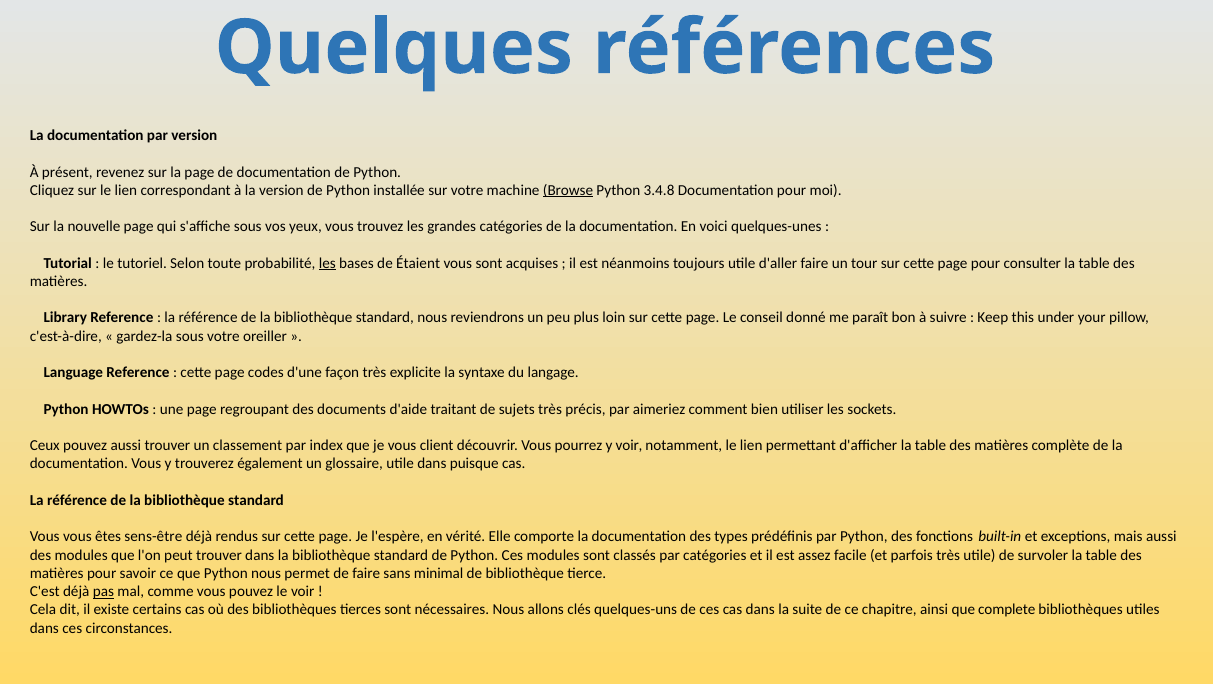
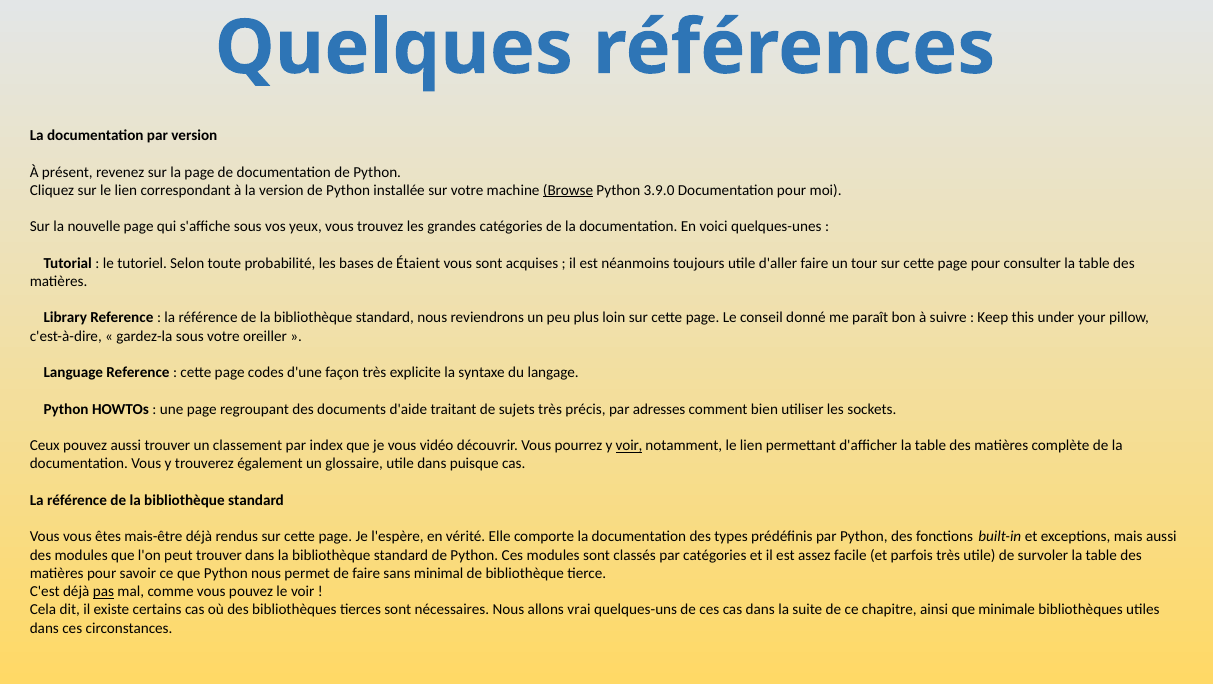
3.4.8: 3.4.8 -> 3.9.0
les at (327, 263) underline: present -> none
aimeriez: aimeriez -> adresses
client: client -> vidéo
voir at (629, 446) underline: none -> present
sens-être: sens-être -> mais-être
clés: clés -> vrai
complete: complete -> minimale
